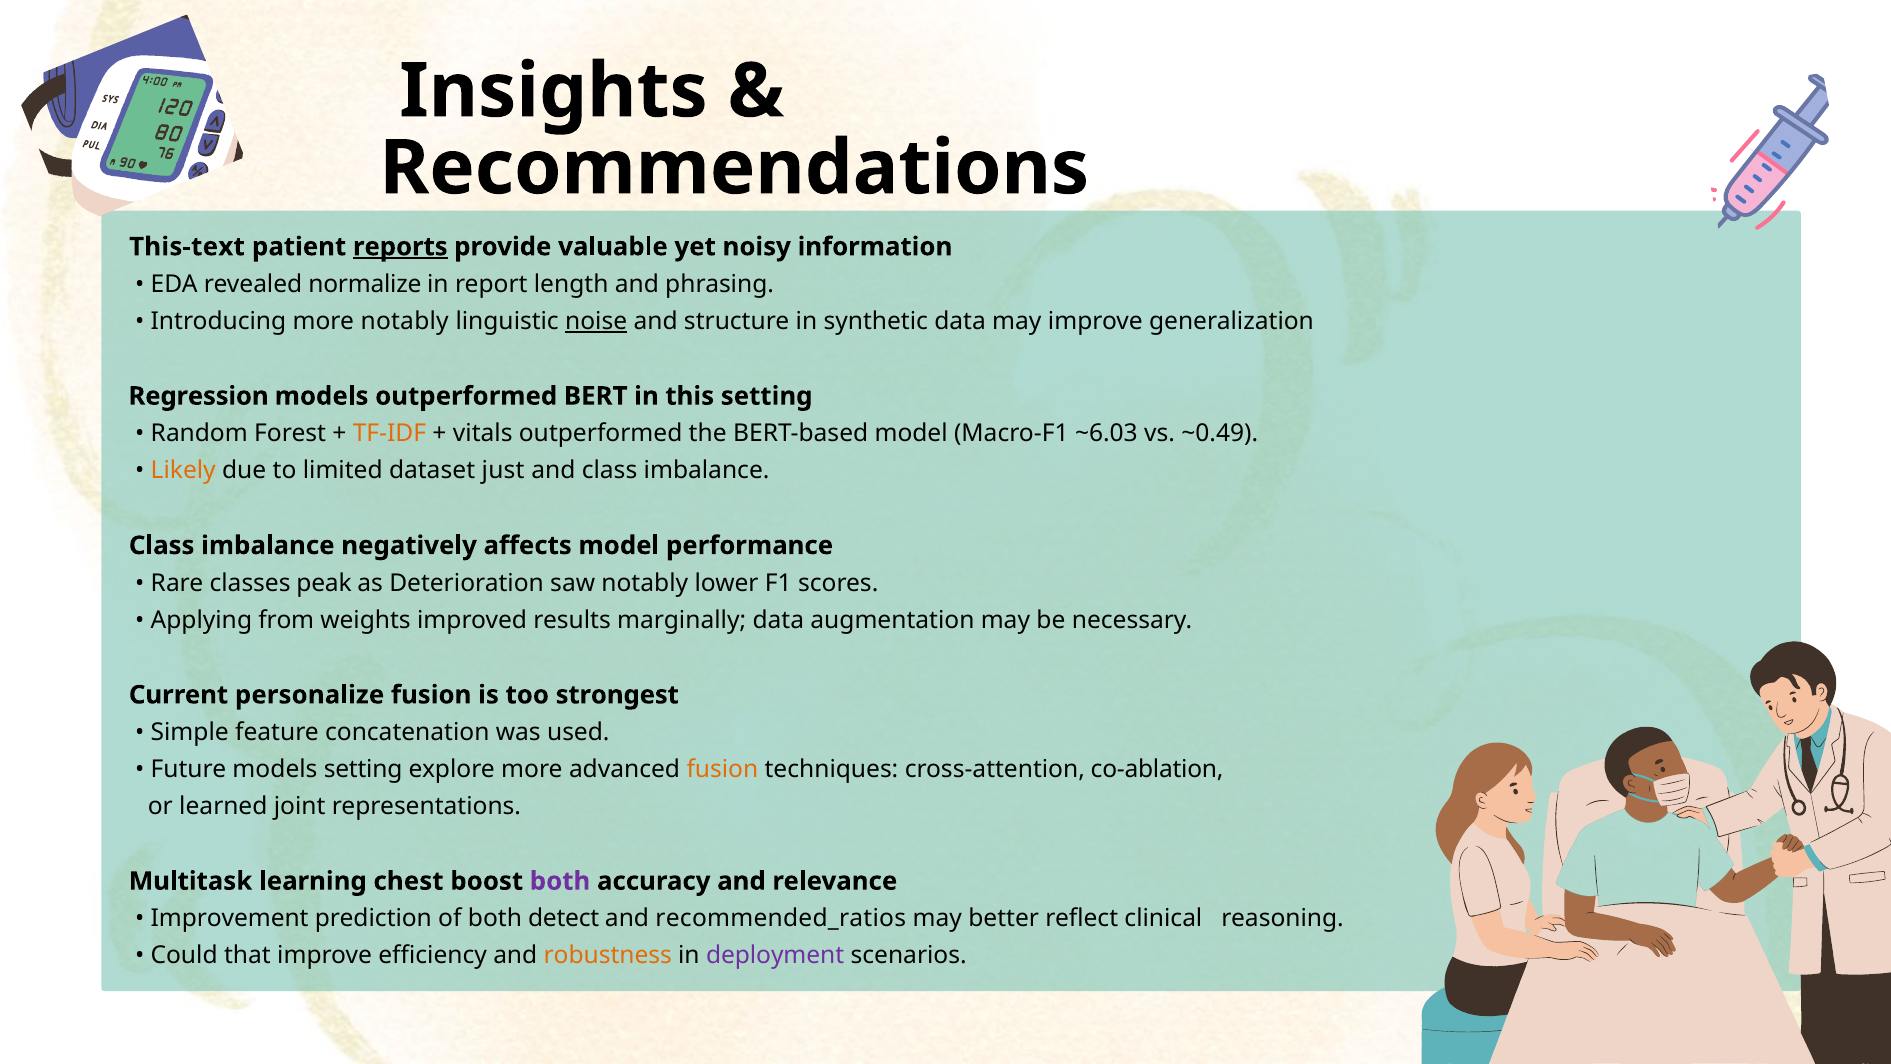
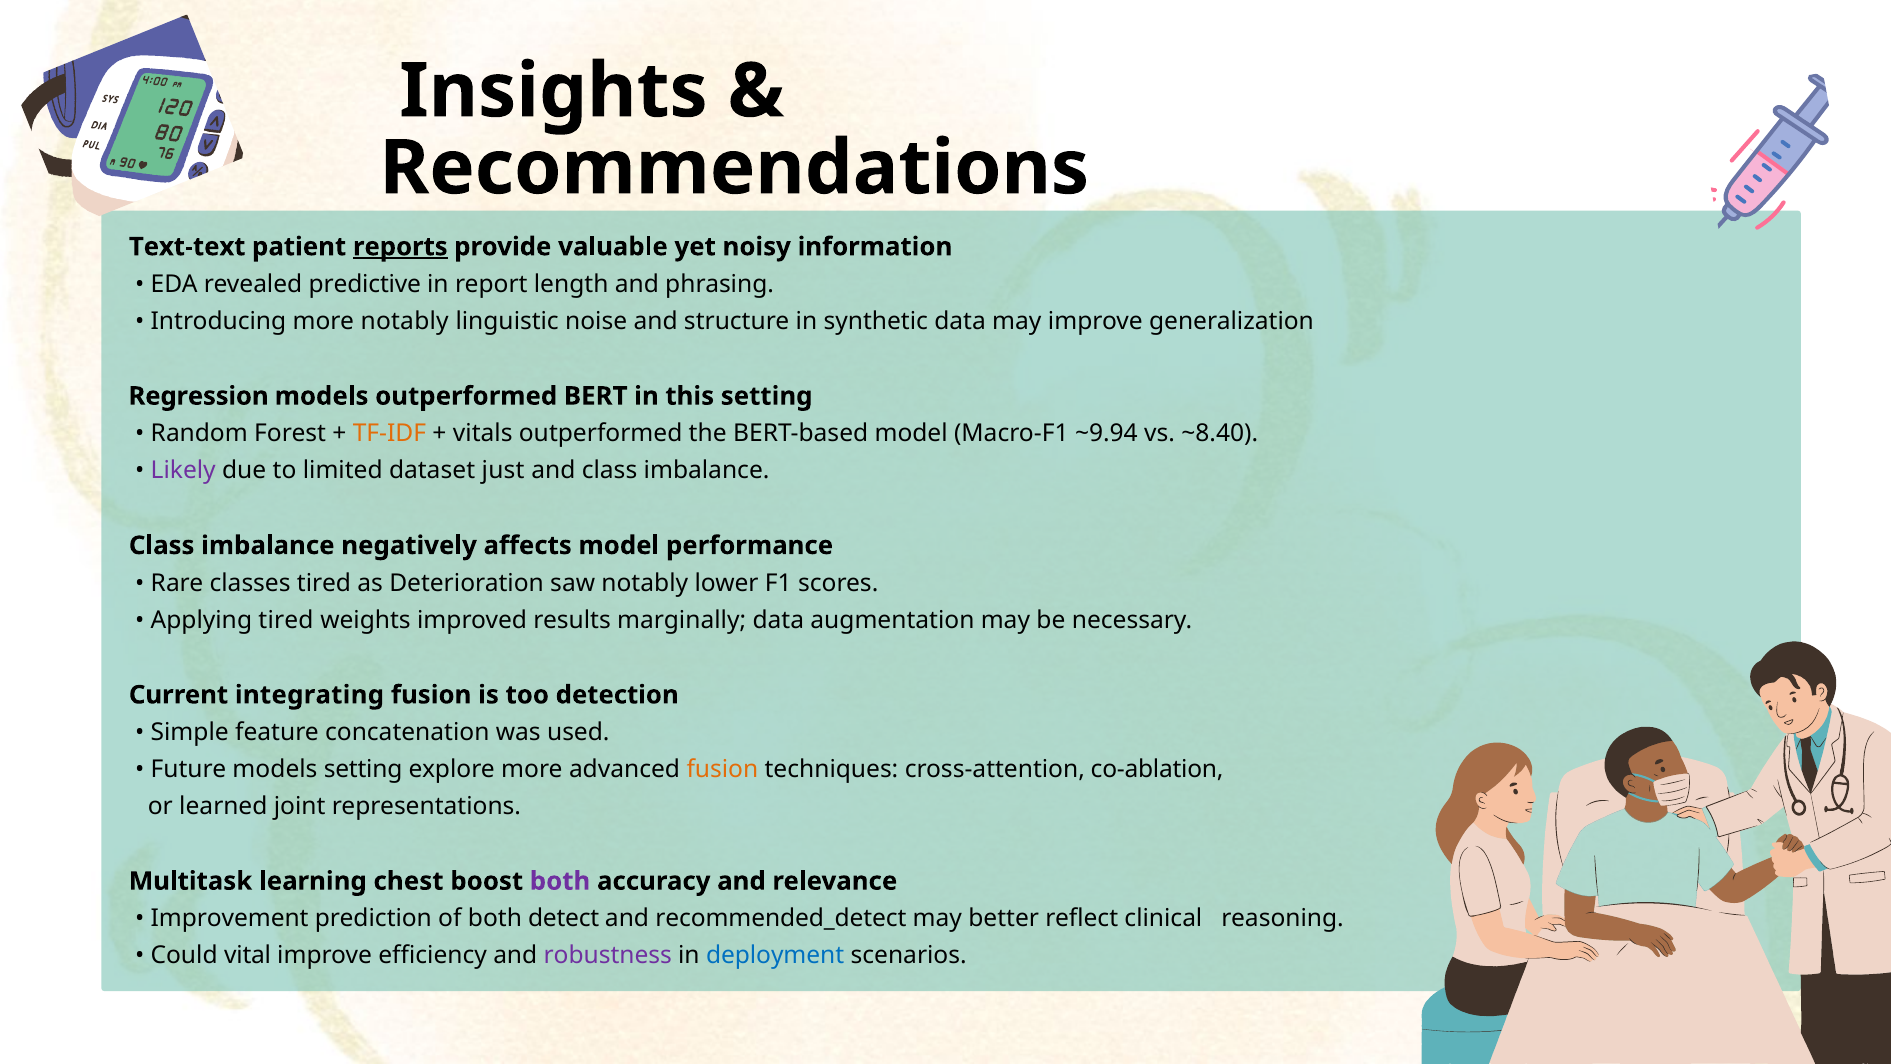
This-text: This-text -> Text-text
normalize: normalize -> predictive
noise underline: present -> none
~6.03: ~6.03 -> ~9.94
~0.49: ~0.49 -> ~8.40
Likely colour: orange -> purple
classes peak: peak -> tired
Applying from: from -> tired
personalize: personalize -> integrating
strongest: strongest -> detection
recommended_ratios: recommended_ratios -> recommended_detect
that: that -> vital
robustness colour: orange -> purple
deployment colour: purple -> blue
